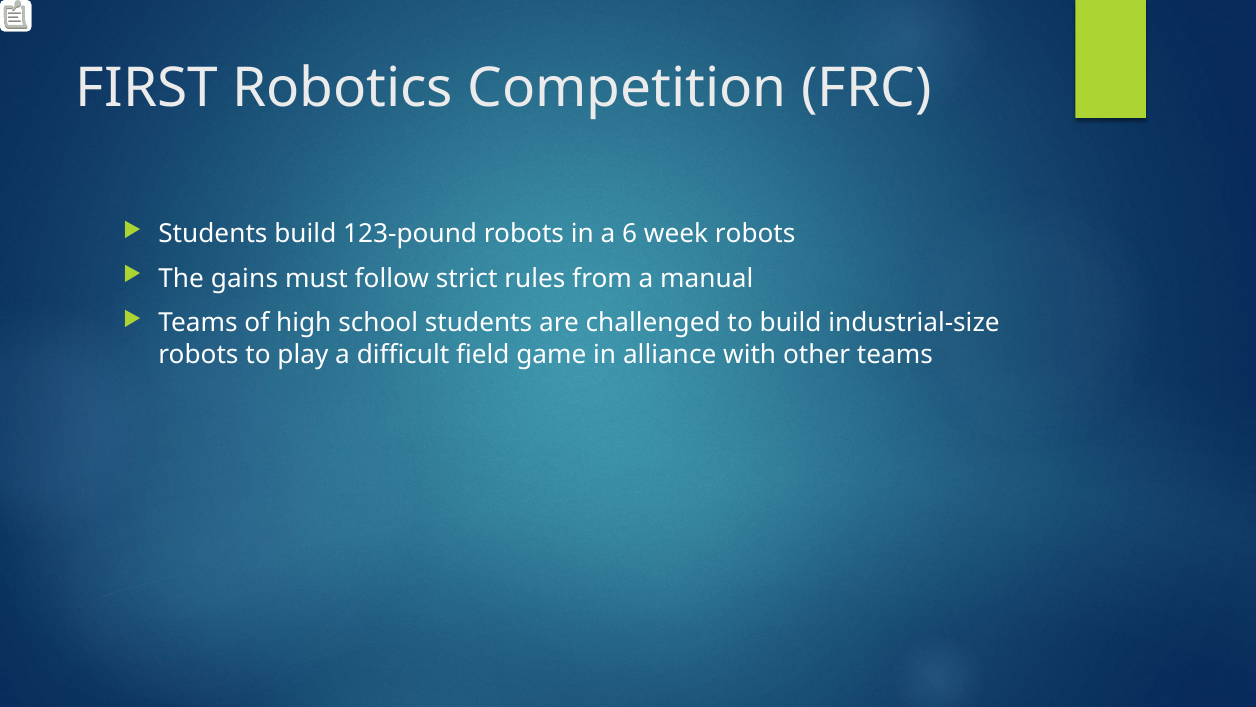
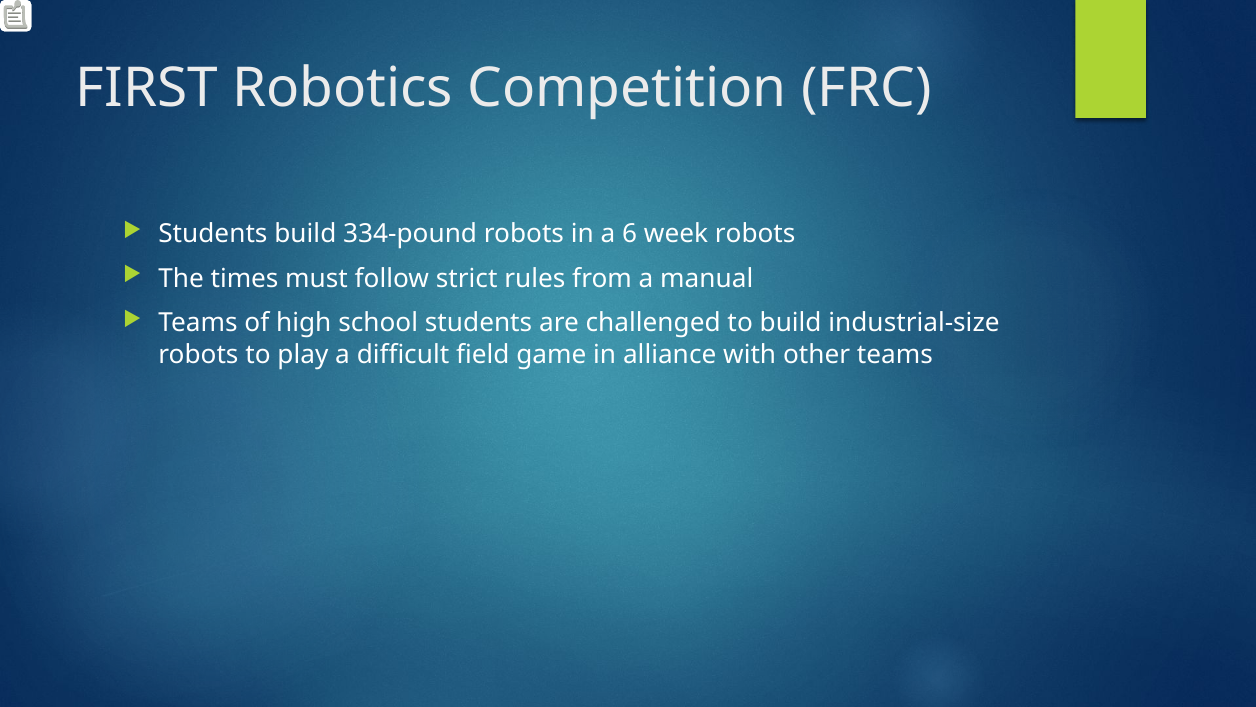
123-pound: 123-pound -> 334-pound
gains: gains -> times
